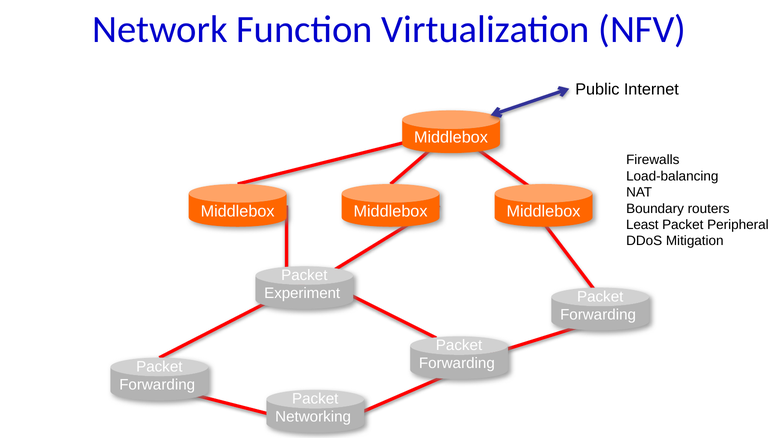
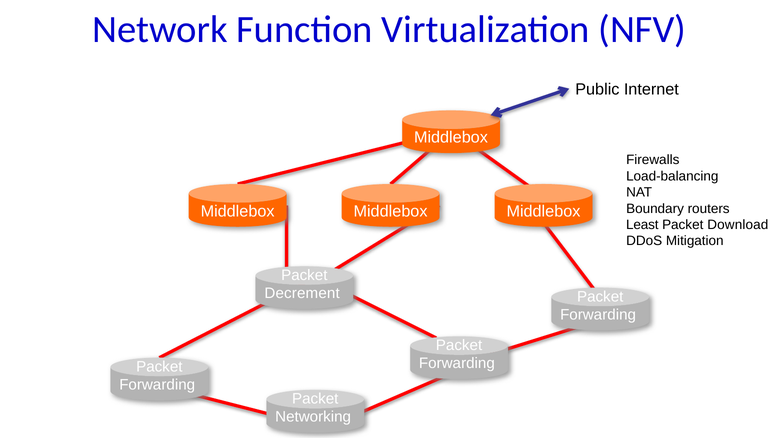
Peripheral: Peripheral -> Download
Experiment: Experiment -> Decrement
